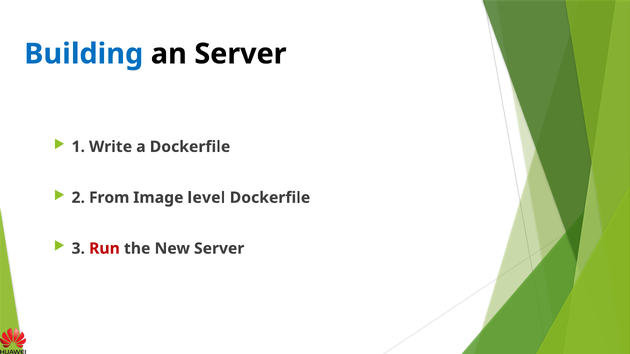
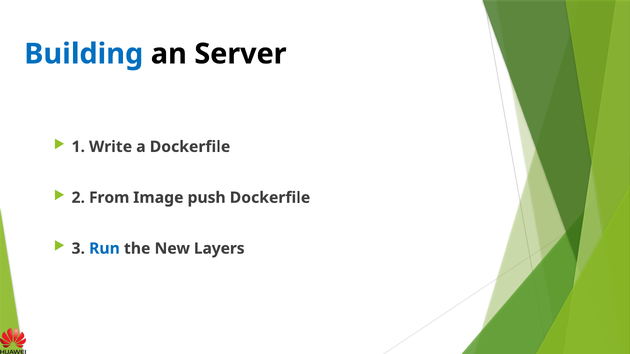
level: level -> push
Run colour: red -> blue
New Server: Server -> Layers
